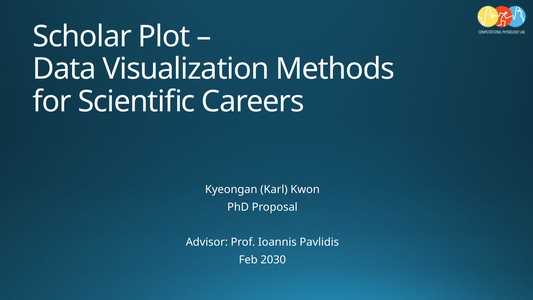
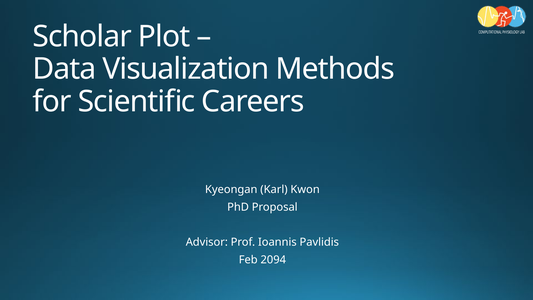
2030: 2030 -> 2094
